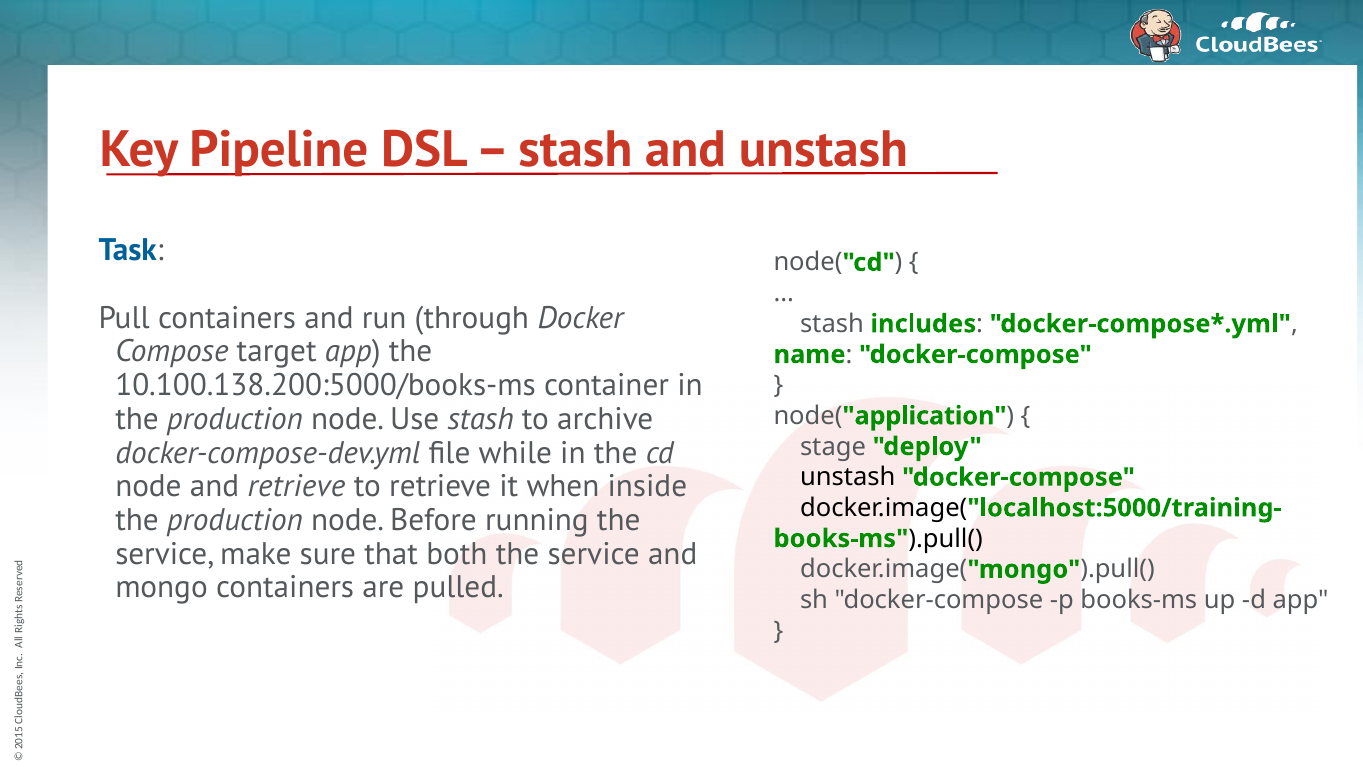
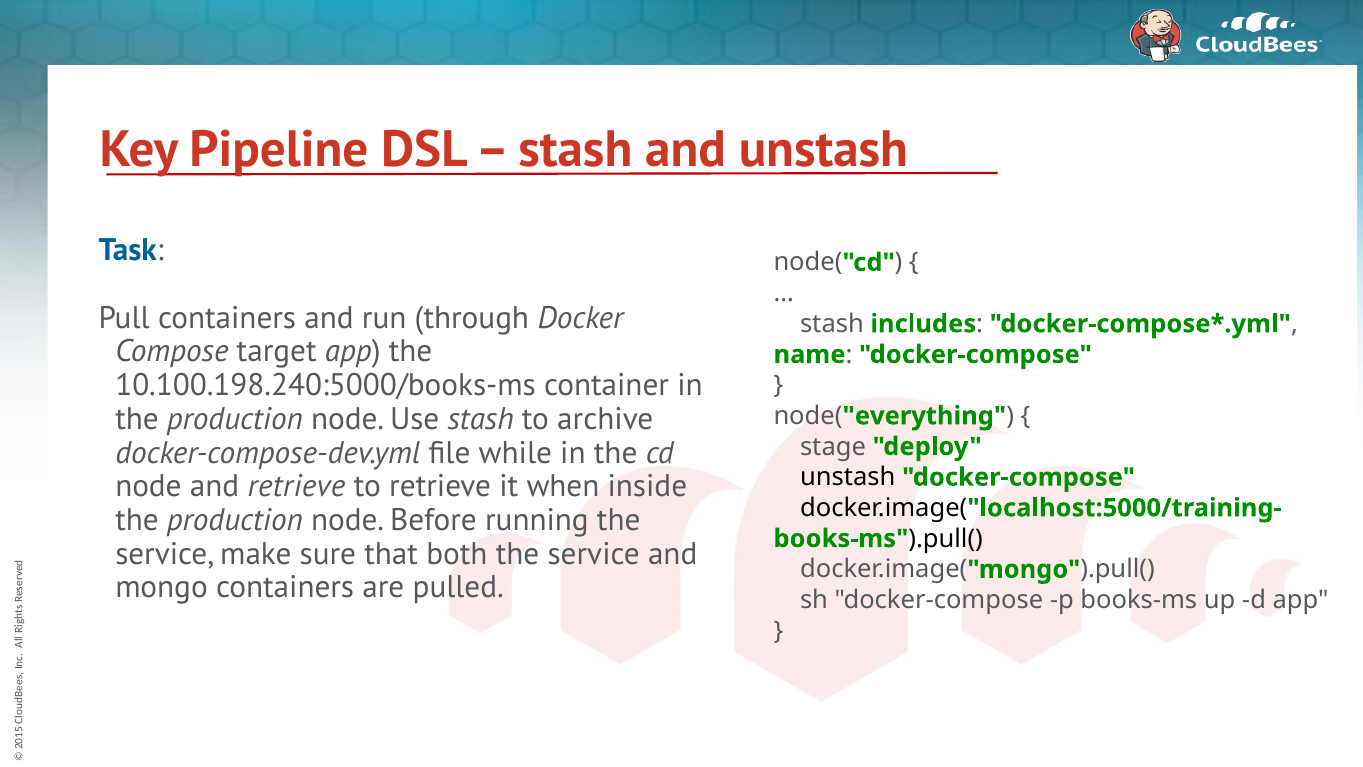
10.100.138.200:5000/books-ms: 10.100.138.200:5000/books-ms -> 10.100.198.240:5000/books-ms
application: application -> everything
